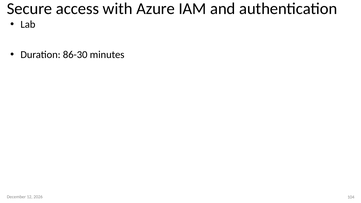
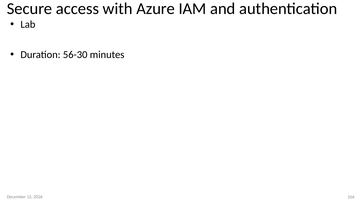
86-30: 86-30 -> 56-30
